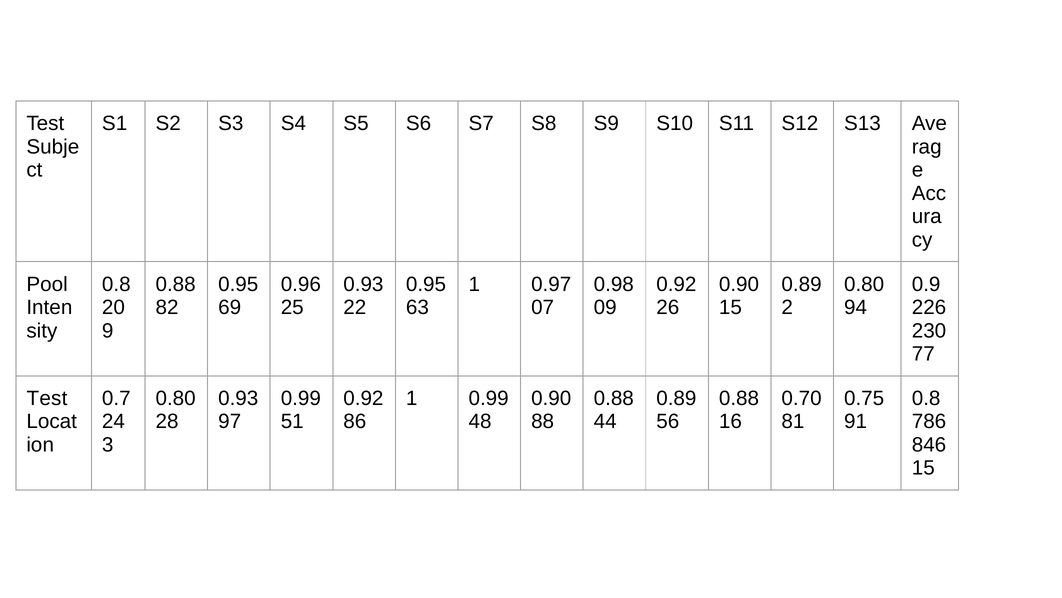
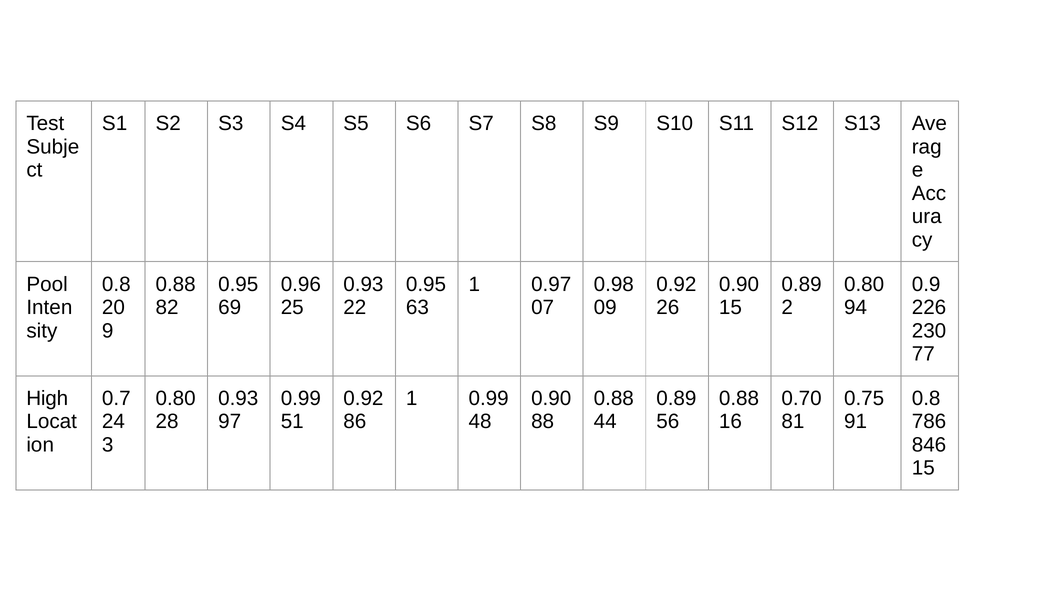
Test at (47, 398): Test -> High
